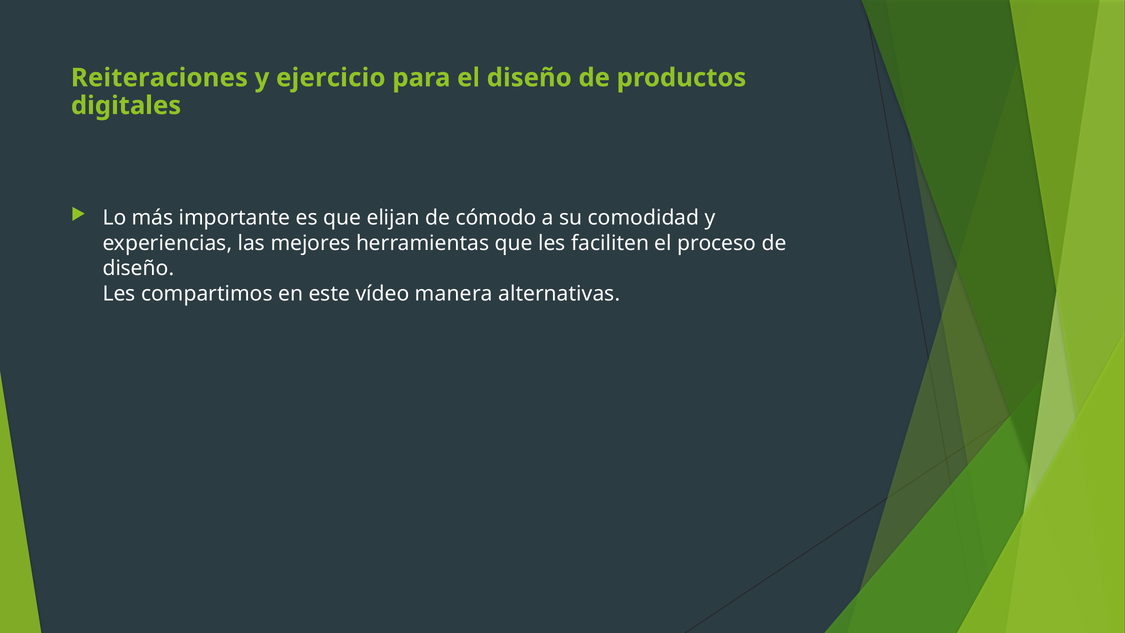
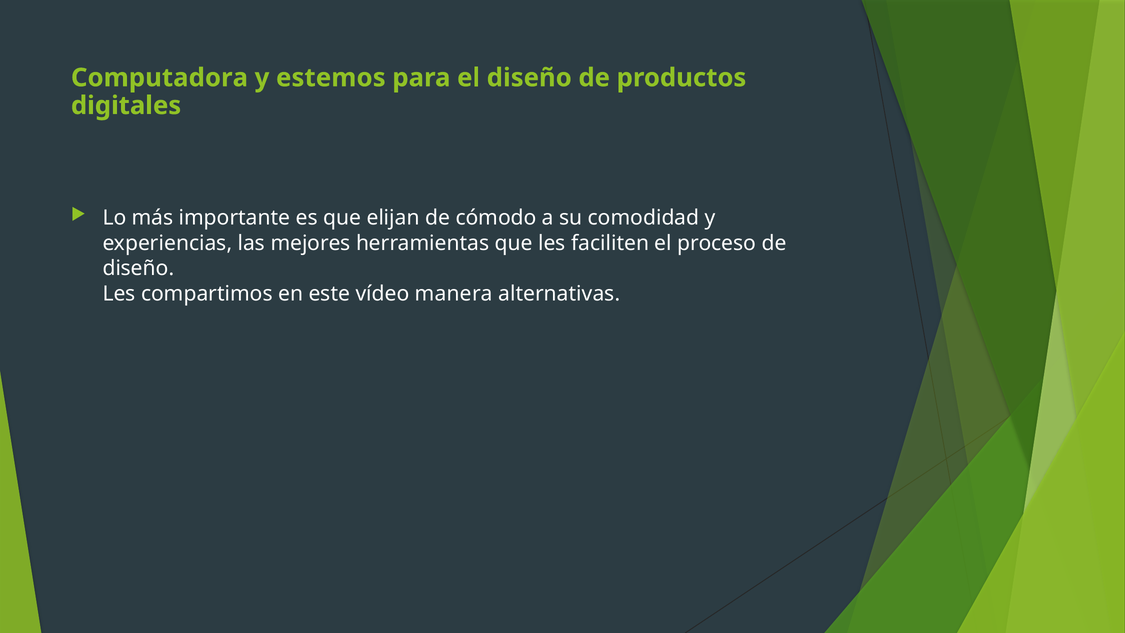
Reiteraciones: Reiteraciones -> Computadora
ejercicio: ejercicio -> estemos
